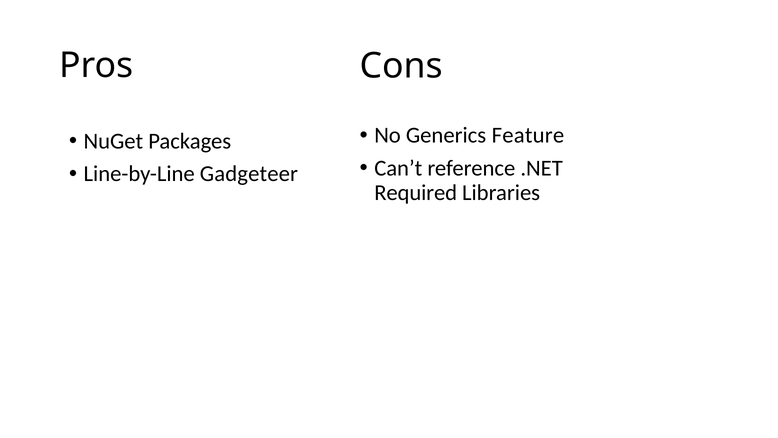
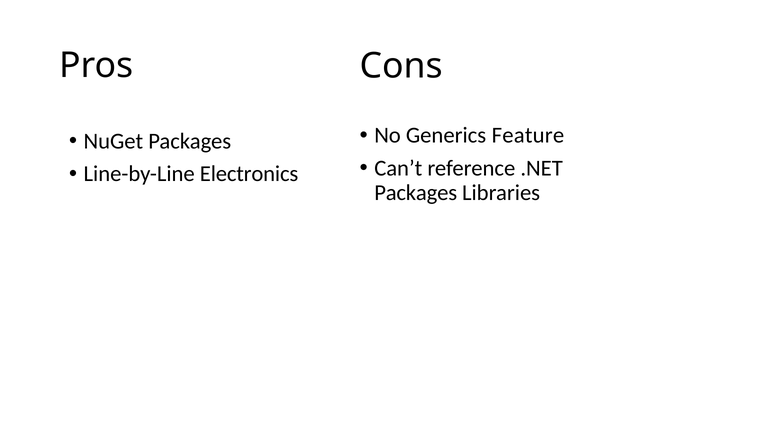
Gadgeteer: Gadgeteer -> Electronics
Required at (416, 192): Required -> Packages
